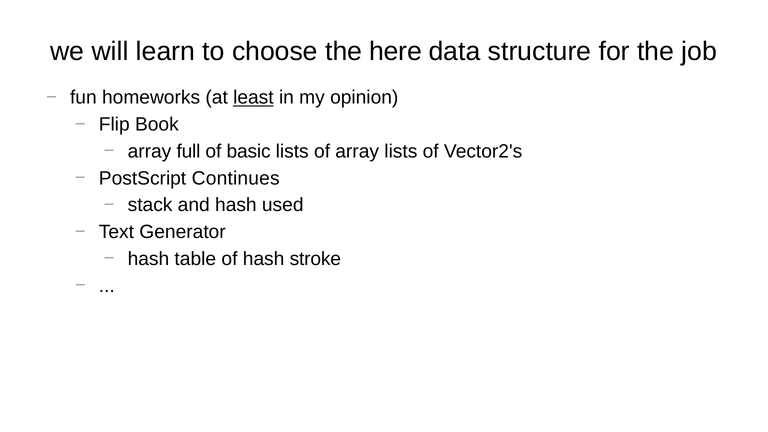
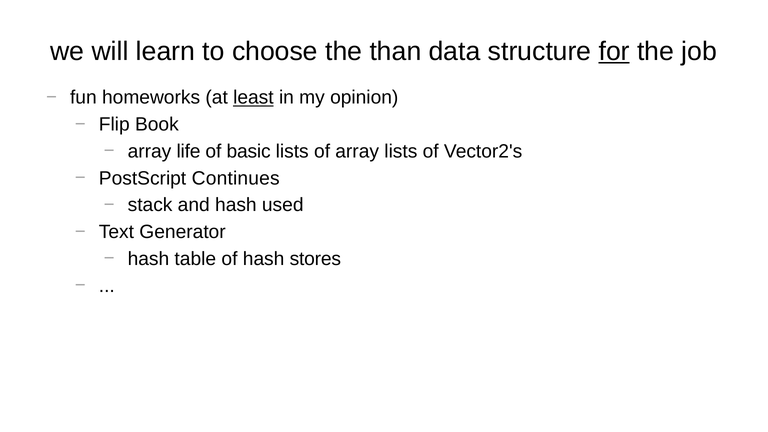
here: here -> than
for underline: none -> present
full: full -> life
stroke: stroke -> stores
